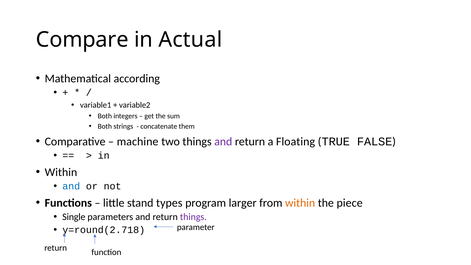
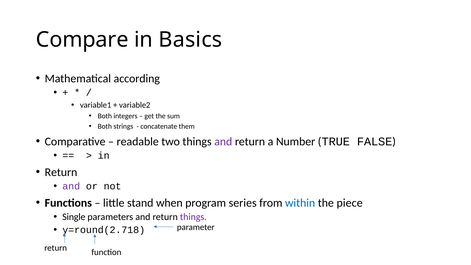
Actual: Actual -> Basics
machine: machine -> readable
Floating: Floating -> Number
Within at (61, 172): Within -> Return
and at (71, 186) colour: blue -> purple
types: types -> when
larger: larger -> series
within at (300, 203) colour: orange -> blue
